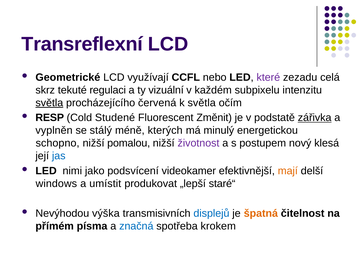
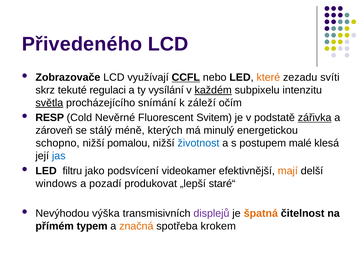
Transreflexní: Transreflexní -> Přivedeného
Geometrické: Geometrické -> Zobrazovače
CCFL underline: none -> present
které colour: purple -> orange
celá: celá -> svíti
vizuální: vizuální -> vysílání
každém underline: none -> present
červená: červená -> snímání
k světla: světla -> záleží
Studené: Studené -> Nevěrné
Změnit: Změnit -> Svitem
vyplněn: vyplněn -> zároveň
životnost colour: purple -> blue
nový: nový -> malé
nimi: nimi -> filtru
umístit: umístit -> pozadí
displejů colour: blue -> purple
písma: písma -> typem
značná colour: blue -> orange
